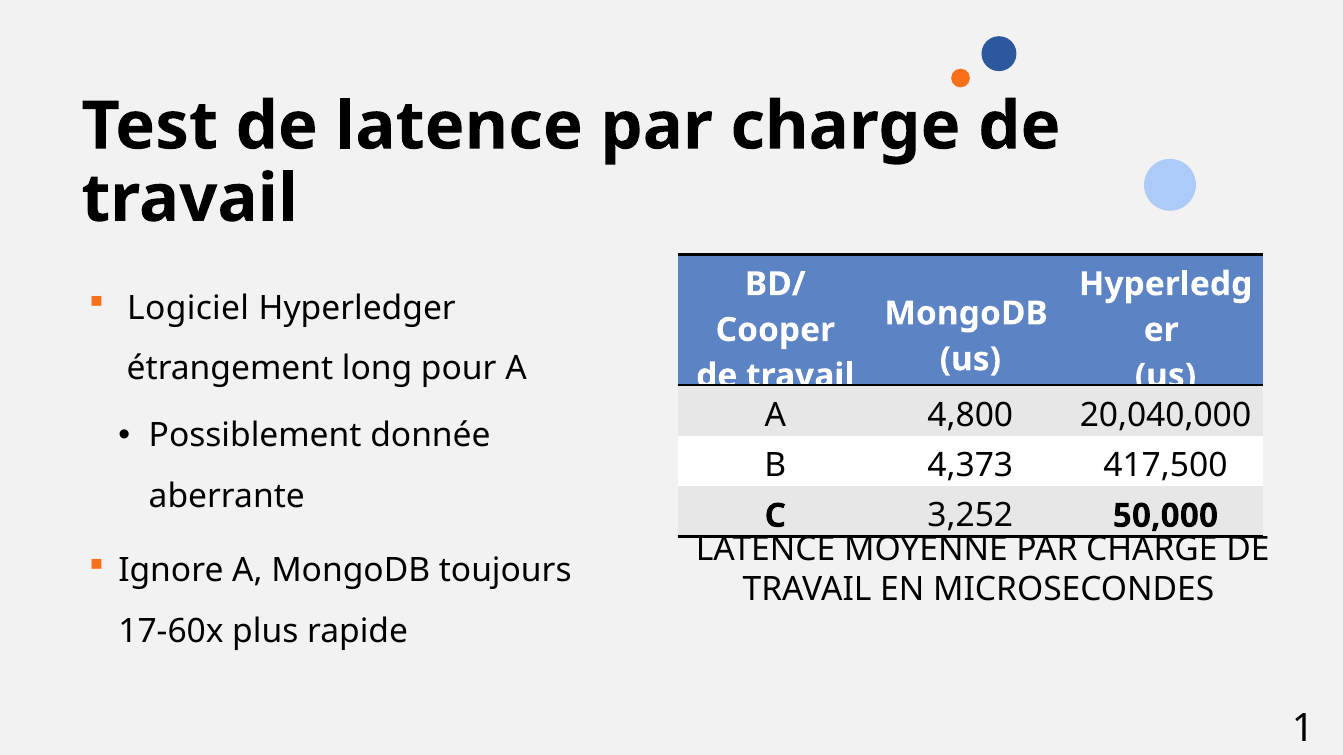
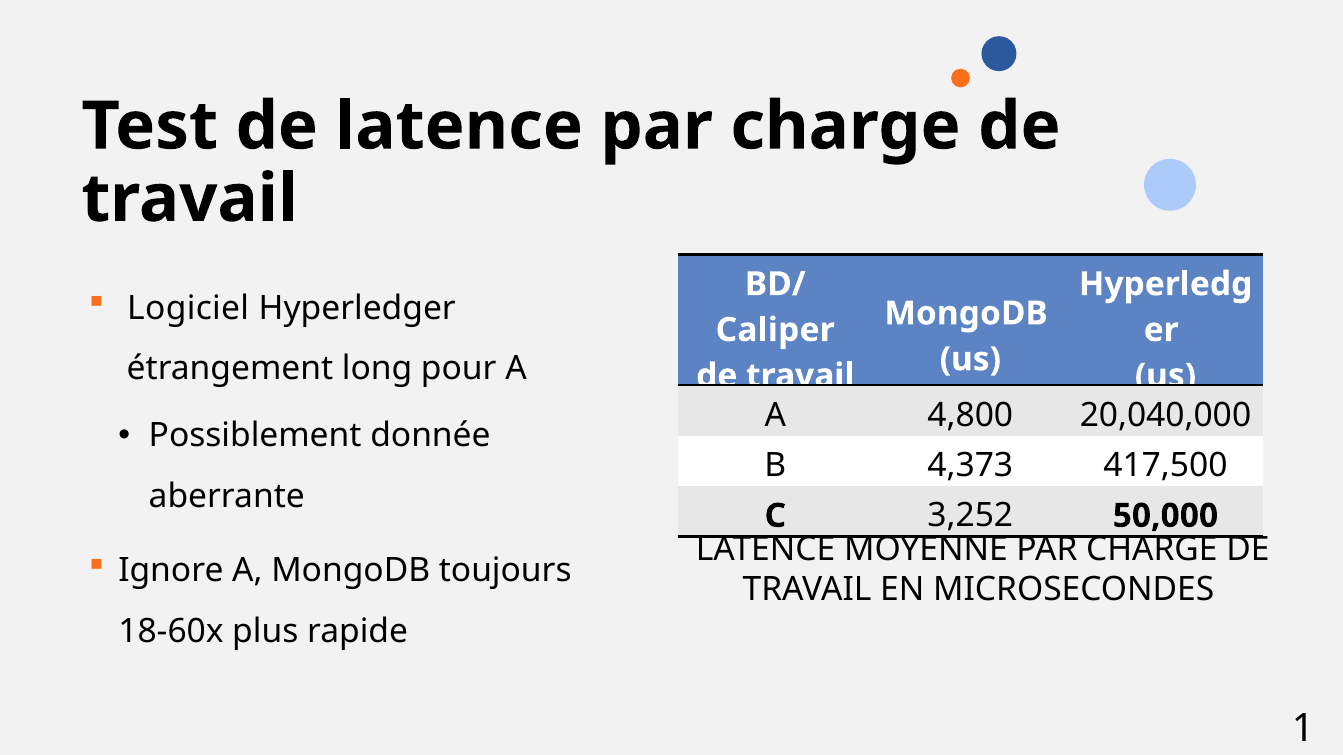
Cooper: Cooper -> Caliper
17-60x: 17-60x -> 18-60x
